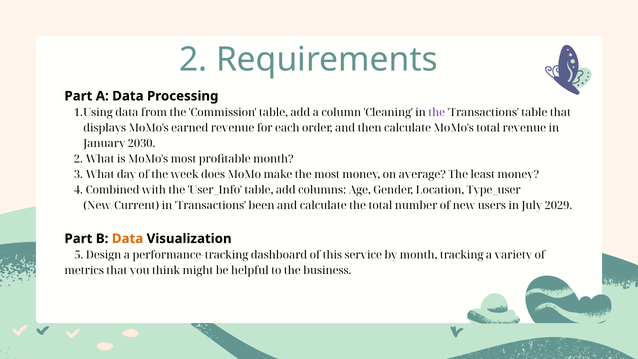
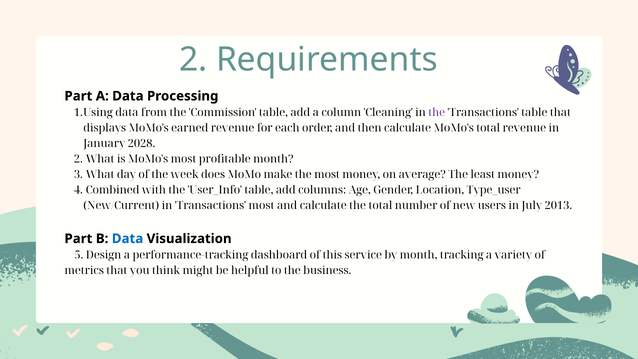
2030: 2030 -> 2028
Transactions been: been -> most
2029: 2029 -> 2013
Data at (128, 239) colour: orange -> blue
